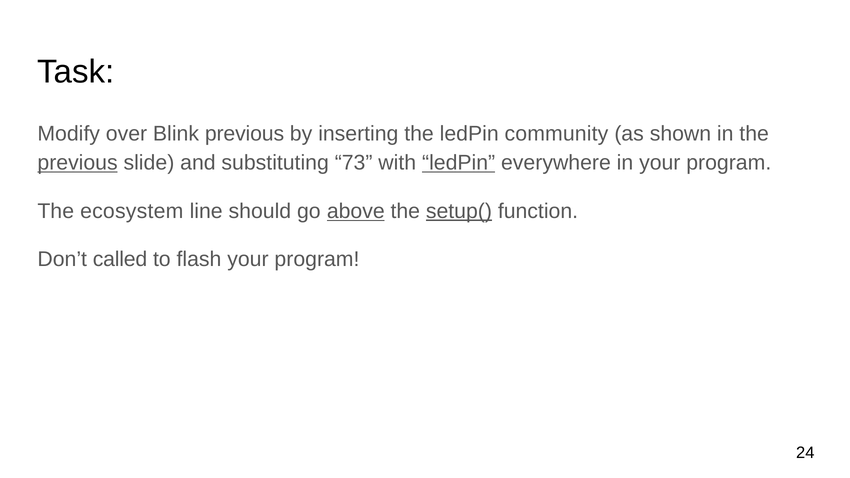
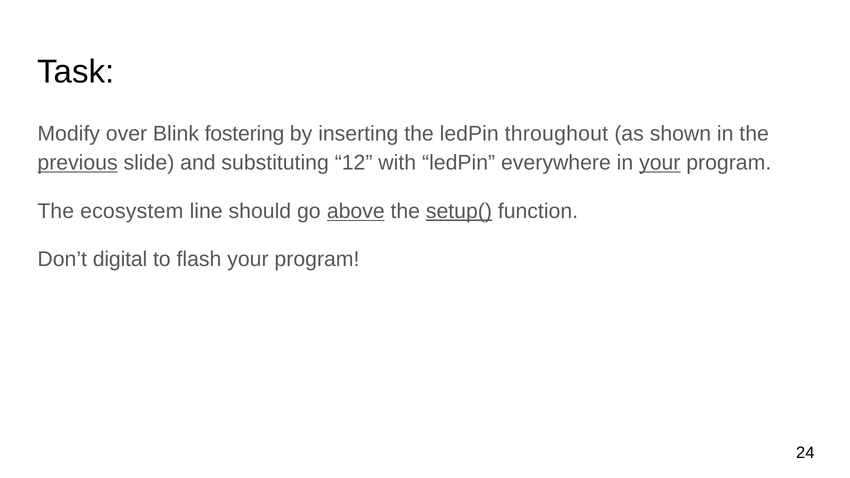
Blink previous: previous -> fostering
community: community -> throughout
73: 73 -> 12
ledPin at (459, 163) underline: present -> none
your at (660, 163) underline: none -> present
called: called -> digital
